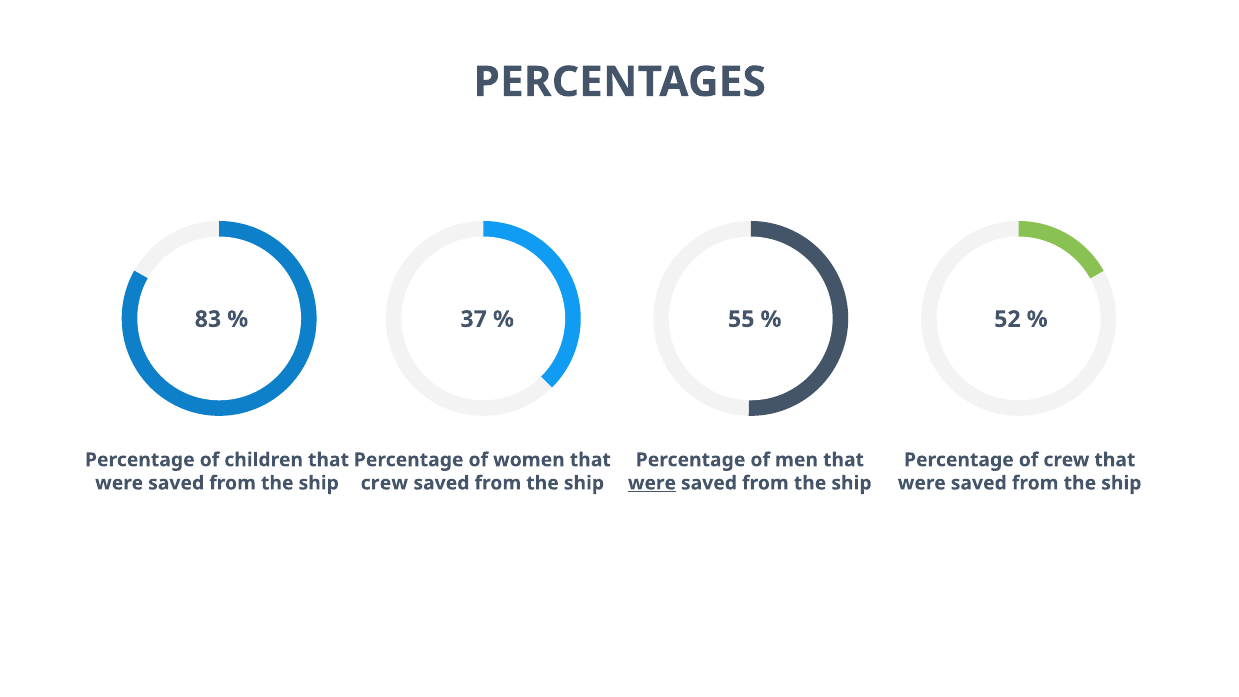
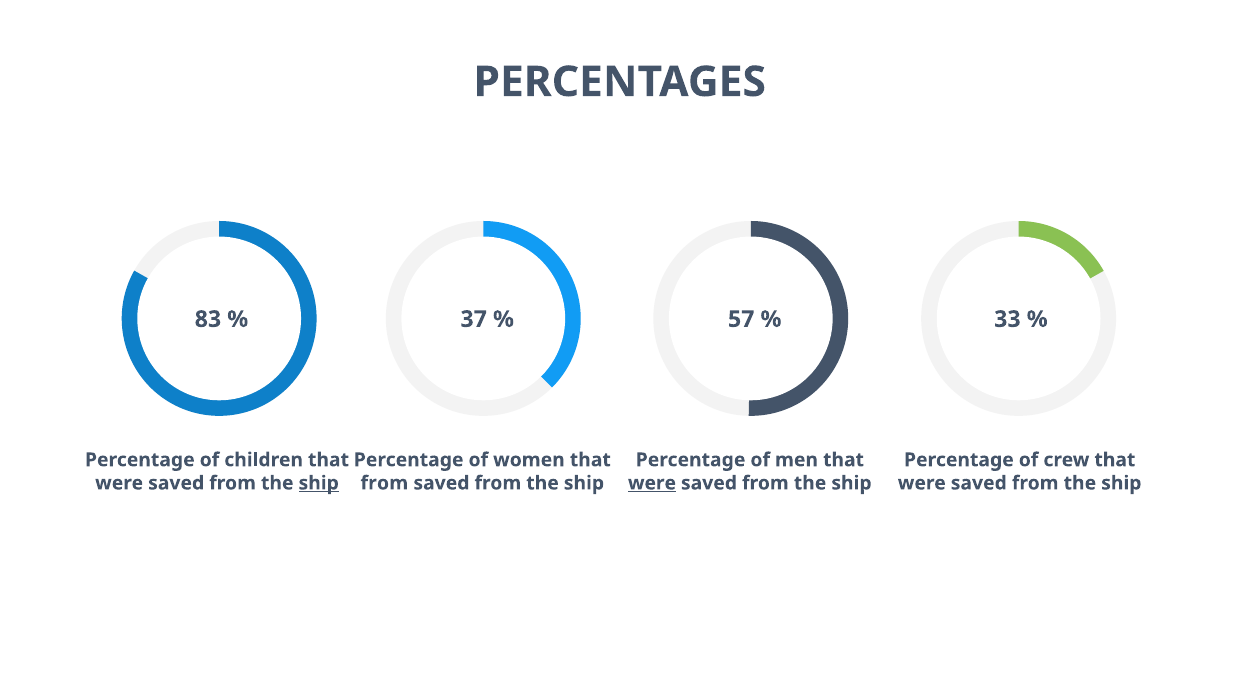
55: 55 -> 57
52: 52 -> 33
ship at (319, 483) underline: none -> present
crew at (384, 483): crew -> from
